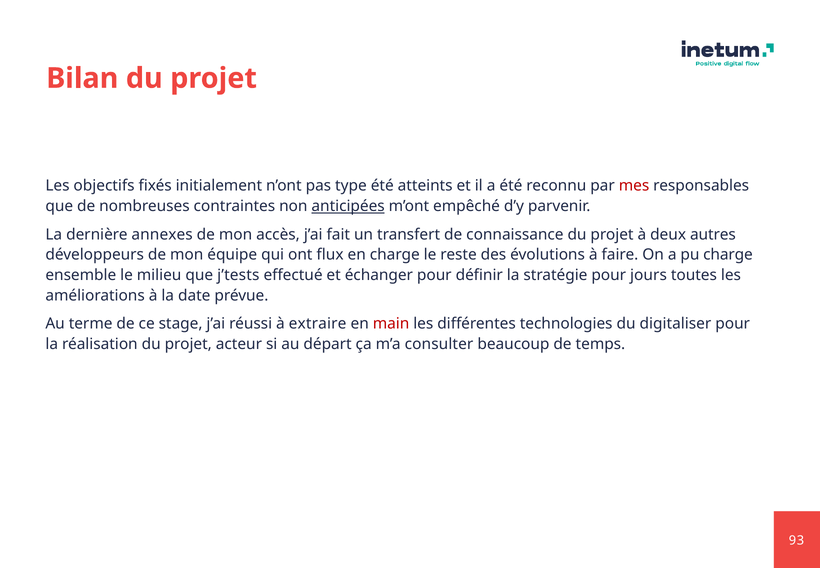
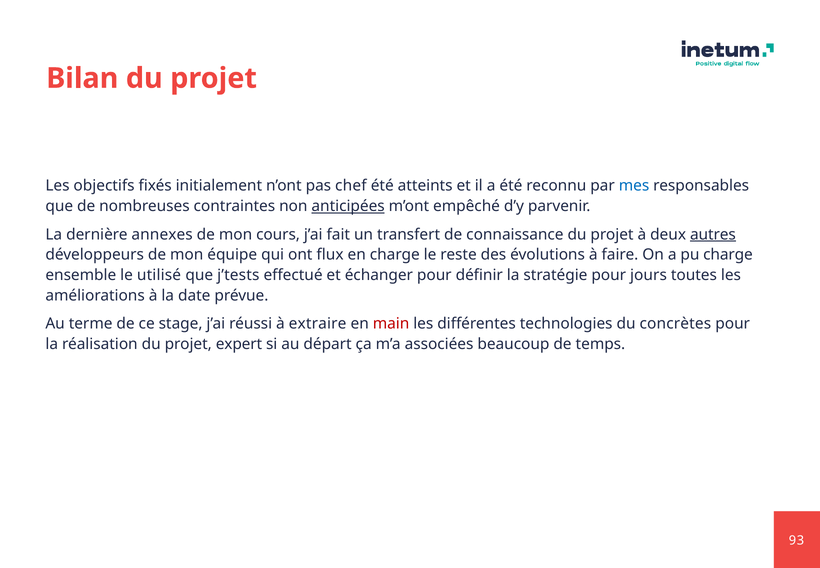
type: type -> chef
mes colour: red -> blue
accès: accès -> cours
autres underline: none -> present
milieu: milieu -> utilisé
digitaliser: digitaliser -> concrètes
acteur: acteur -> expert
consulter: consulter -> associées
